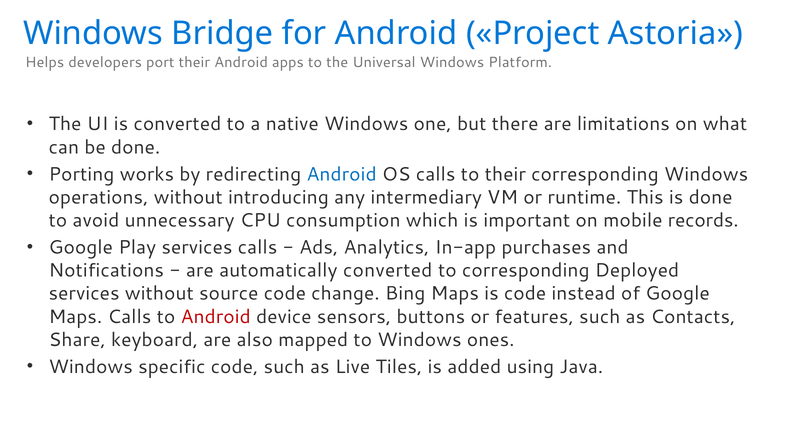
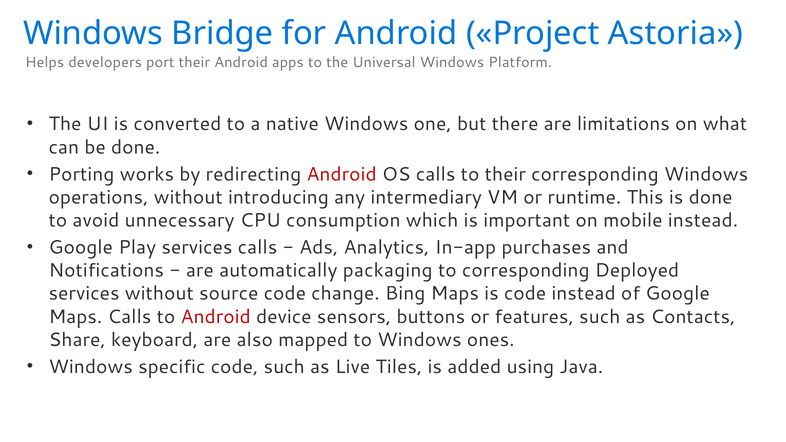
Android at (342, 174) colour: blue -> red
mobile records: records -> instead
automatically converted: converted -> packaging
